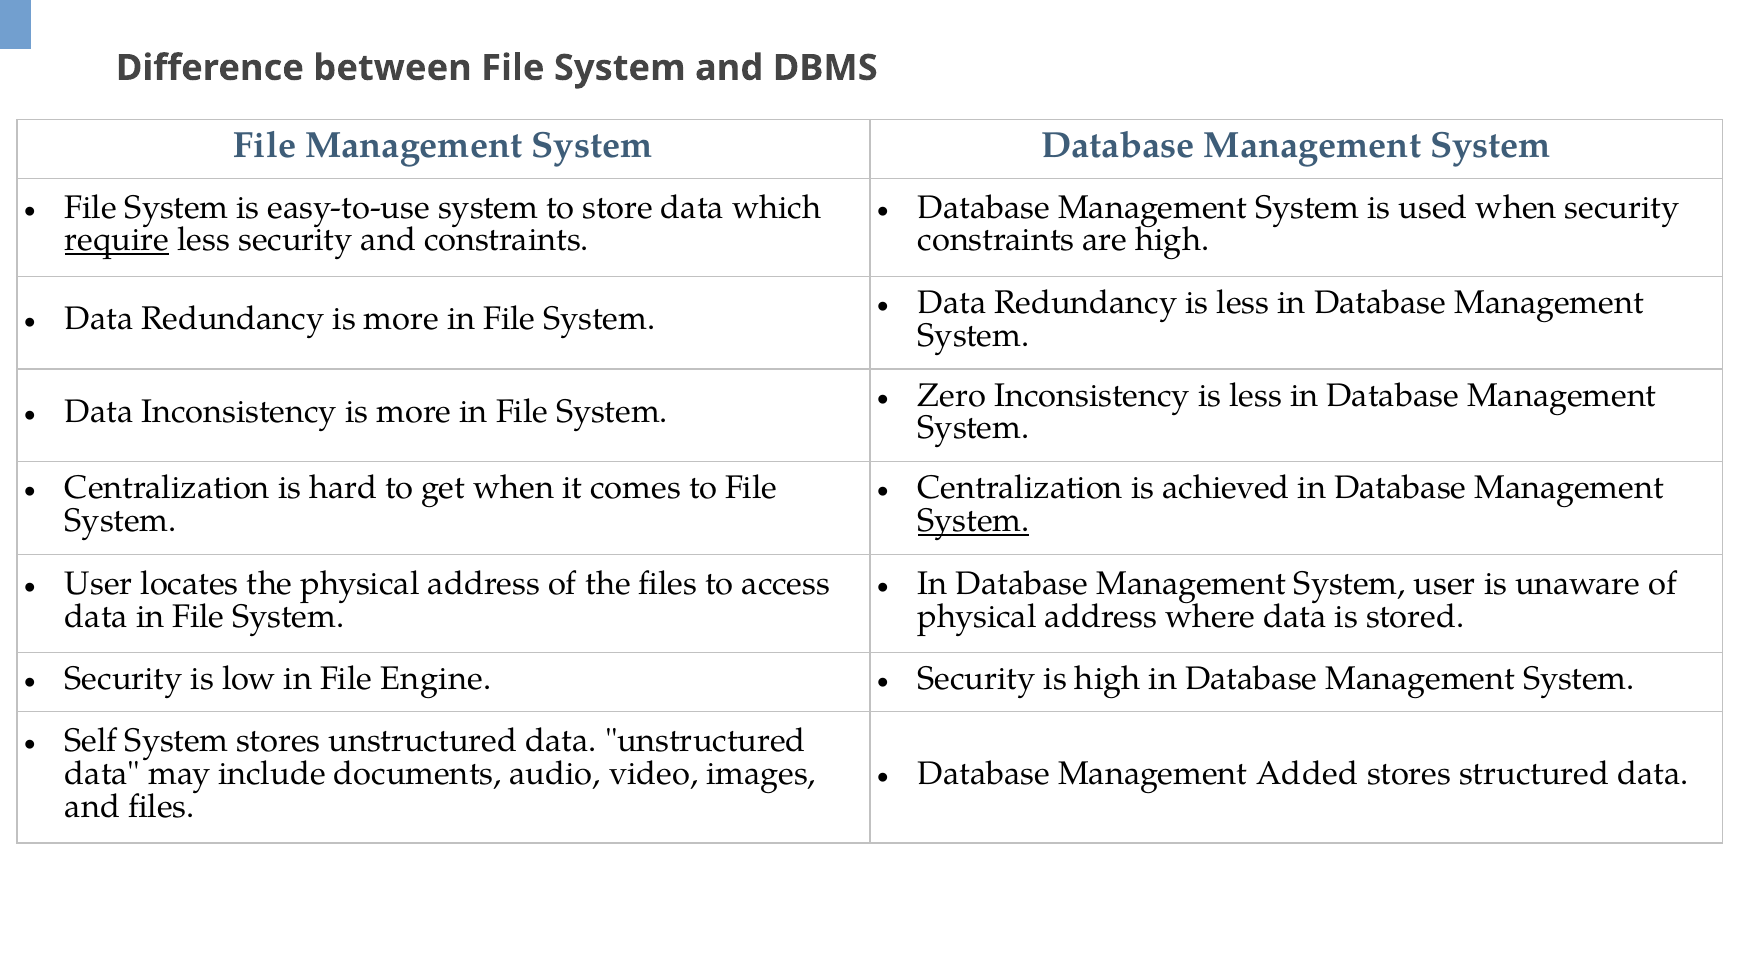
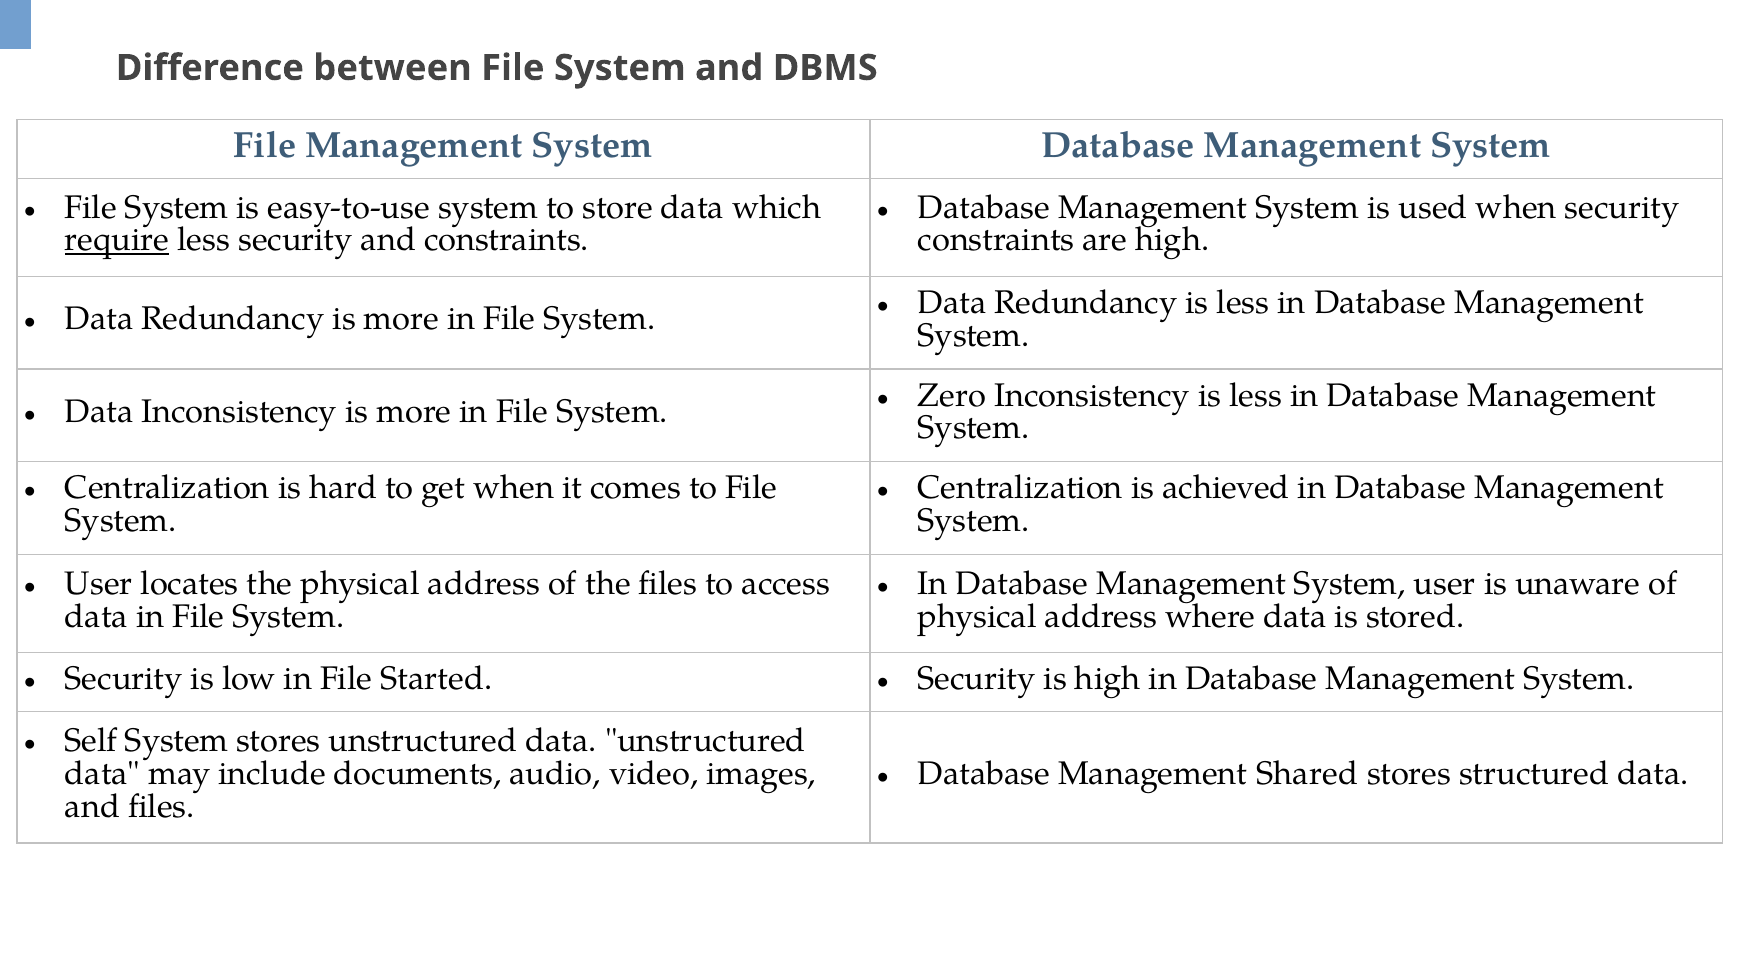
System at (974, 521) underline: present -> none
Engine: Engine -> Started
Added: Added -> Shared
